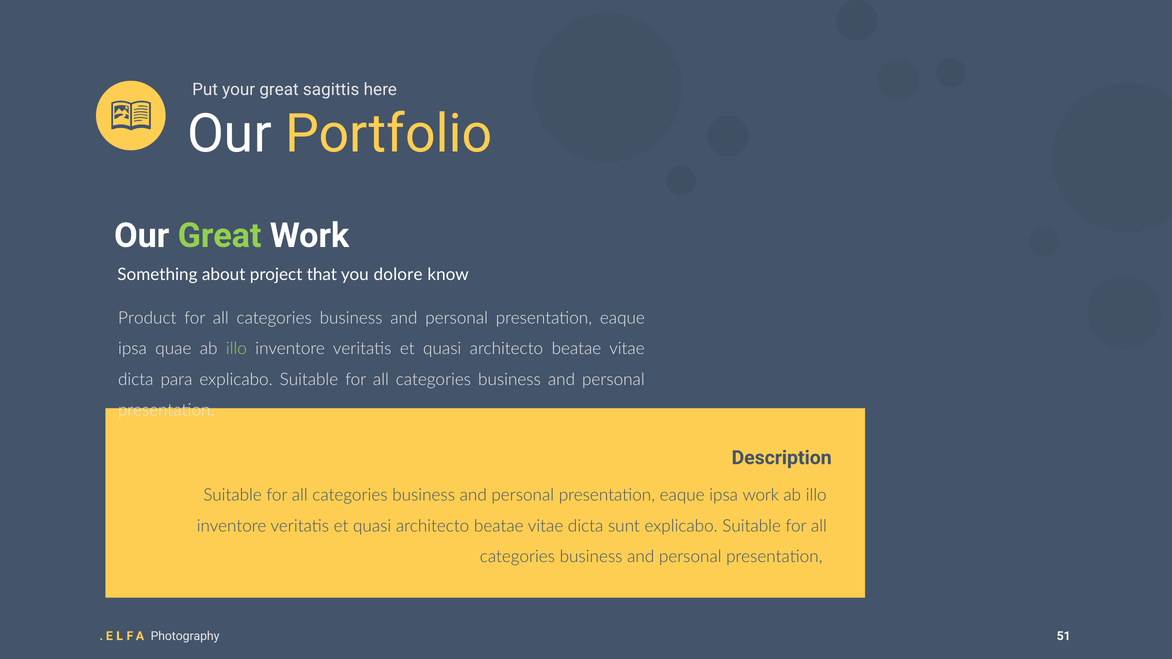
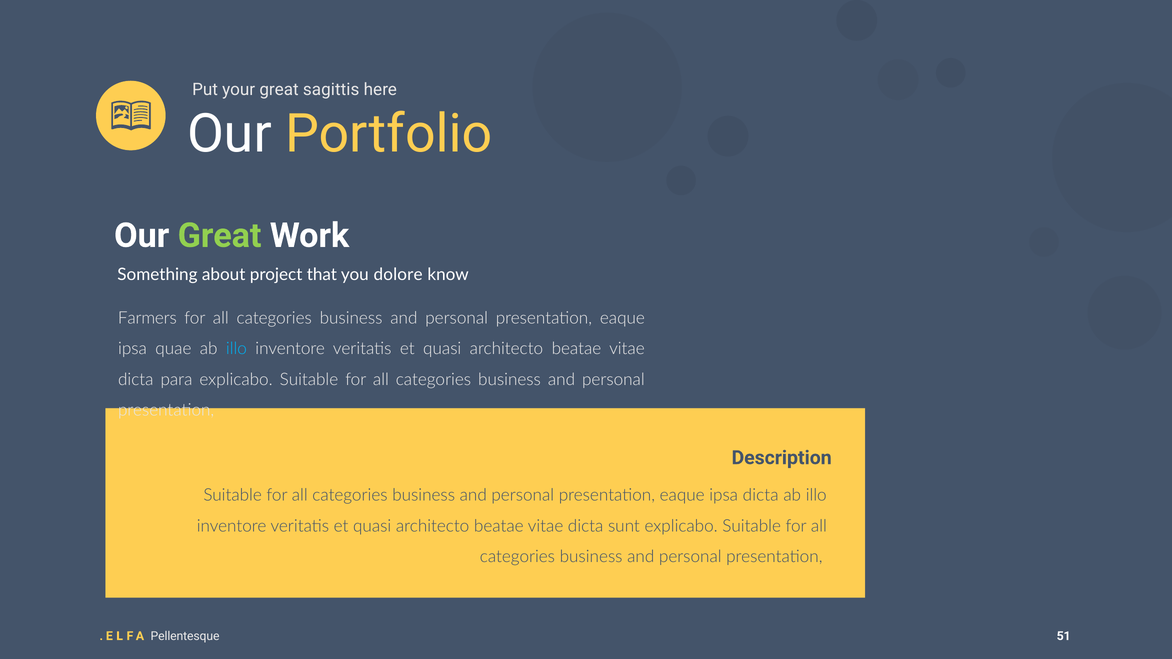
Product: Product -> Farmers
illo at (236, 349) colour: light green -> light blue
ipsa work: work -> dicta
Photography: Photography -> Pellentesque
